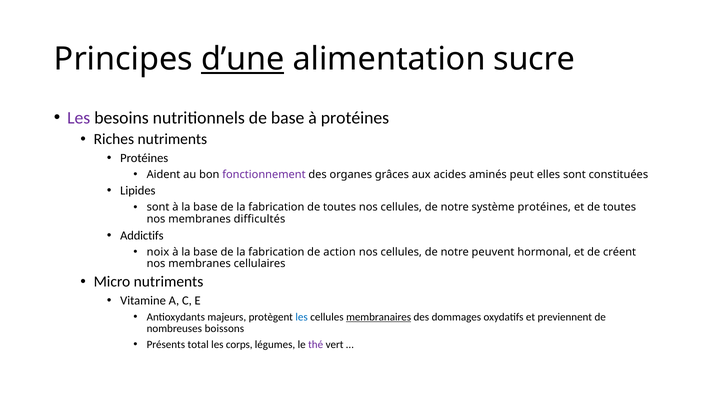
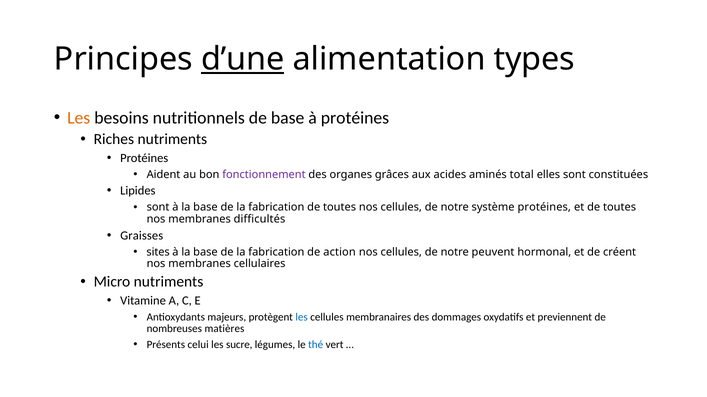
sucre: sucre -> types
Les at (79, 118) colour: purple -> orange
peut: peut -> total
Addictifs: Addictifs -> Graisses
noix: noix -> sites
membranaires underline: present -> none
boissons: boissons -> matières
total: total -> celui
corps: corps -> sucre
thé colour: purple -> blue
